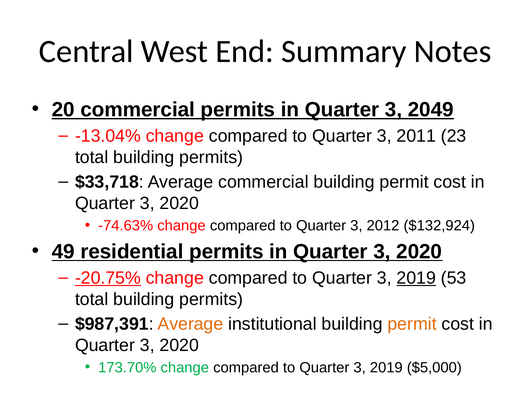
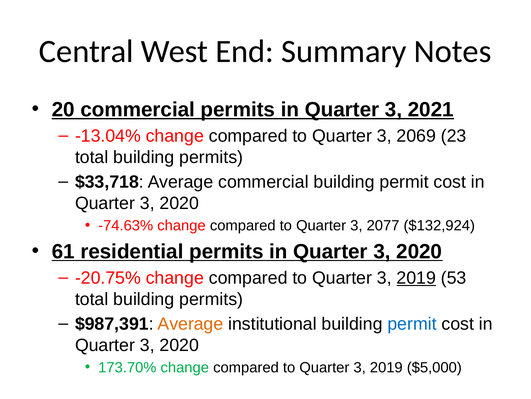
2049: 2049 -> 2021
2011: 2011 -> 2069
2012: 2012 -> 2077
49: 49 -> 61
-20.75% underline: present -> none
permit at (412, 323) colour: orange -> blue
